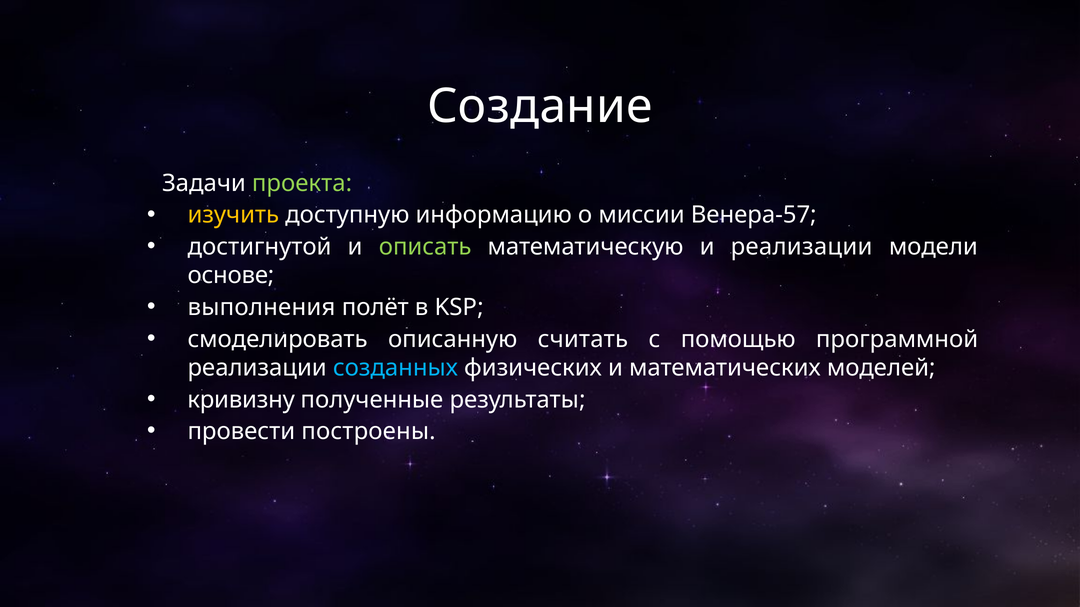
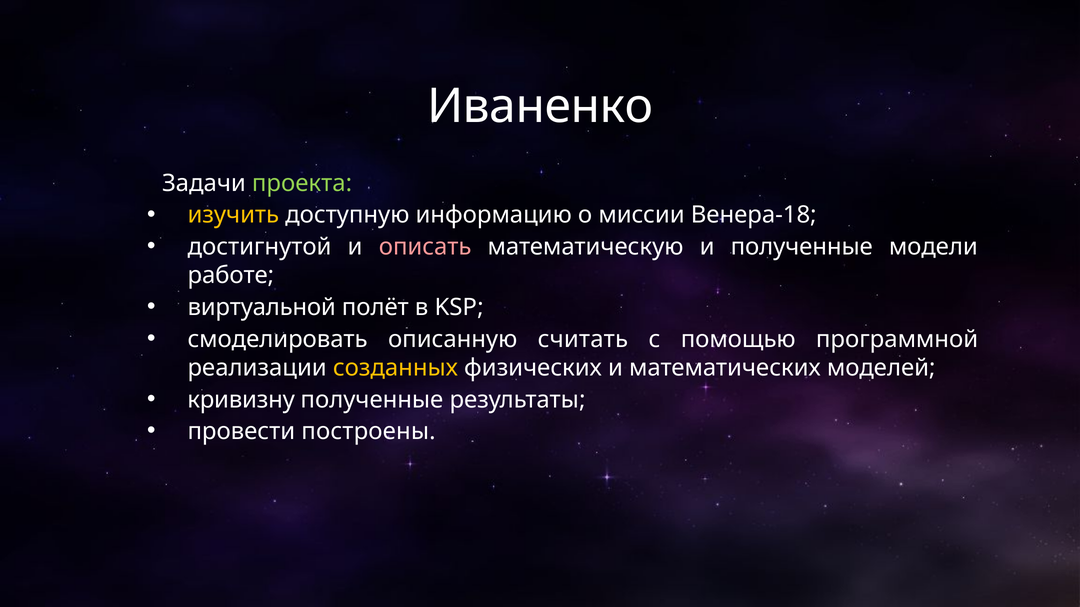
Создание: Создание -> Иваненко
Венера-57: Венера-57 -> Венера-18
описать colour: light green -> pink
и реализации: реализации -> полученные
основе: основе -> работе
выполнения: выполнения -> виртуальной
созданных colour: light blue -> yellow
